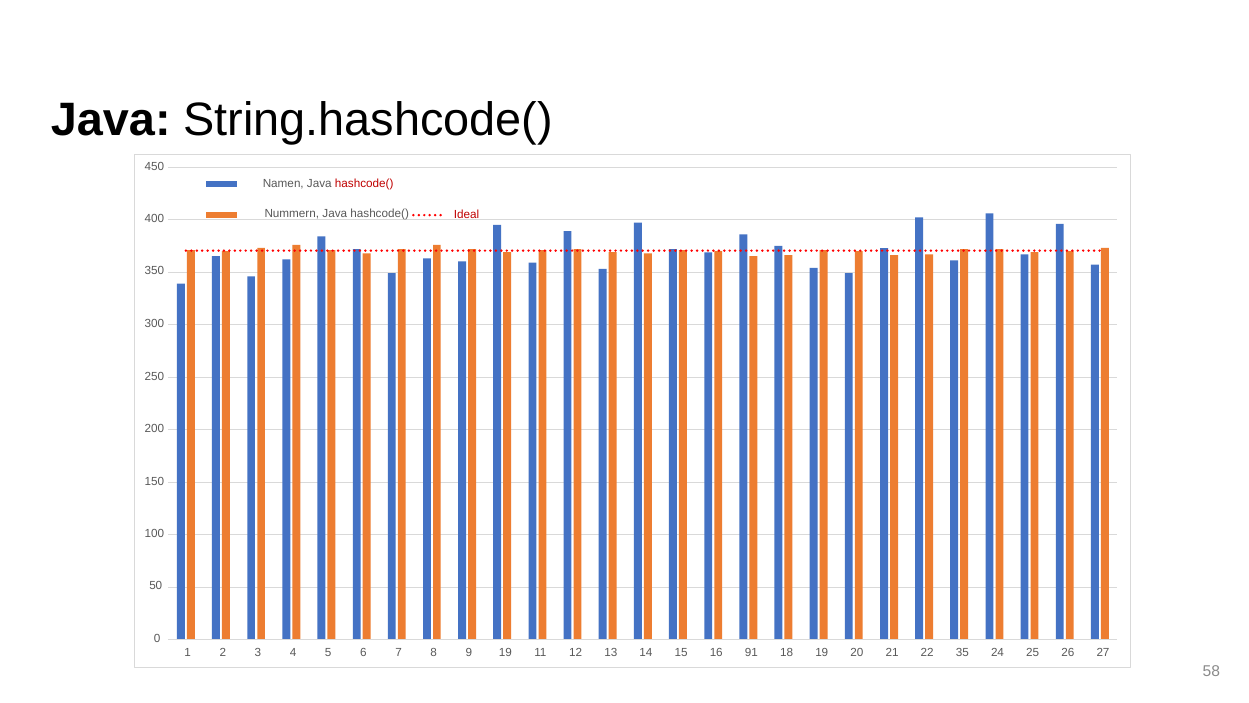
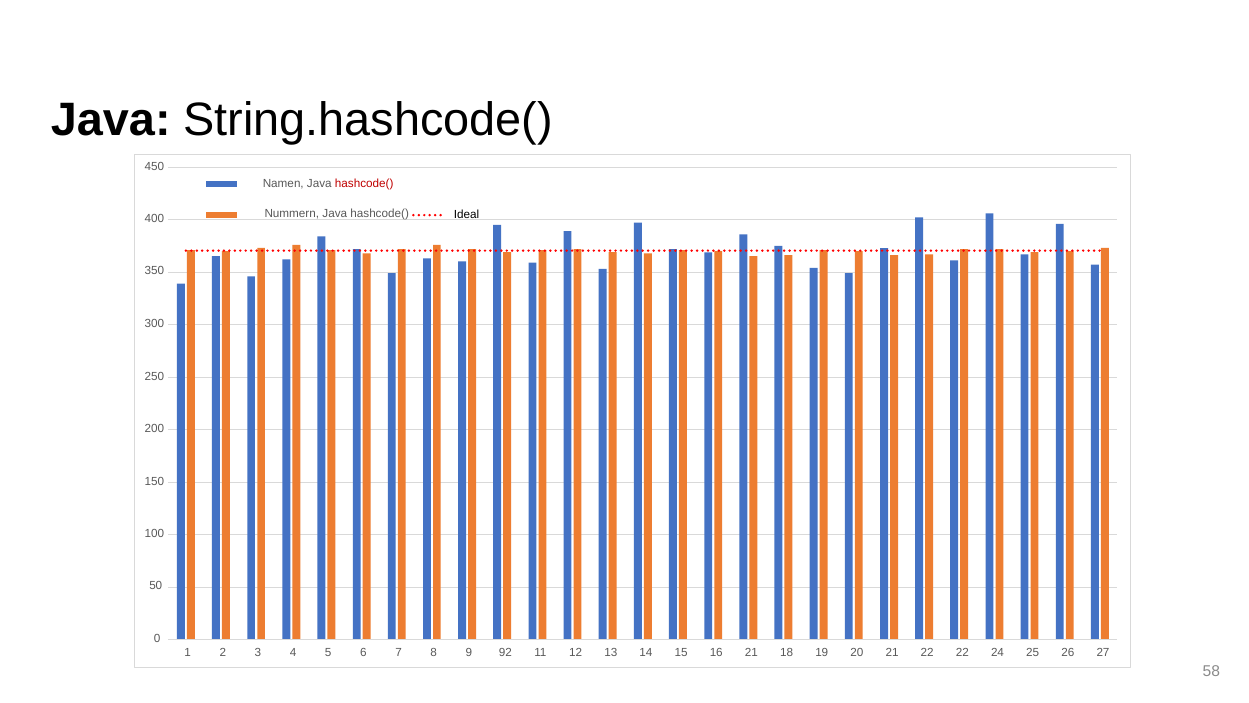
Ideal colour: red -> black
9 19: 19 -> 92
16 91: 91 -> 21
22 35: 35 -> 22
